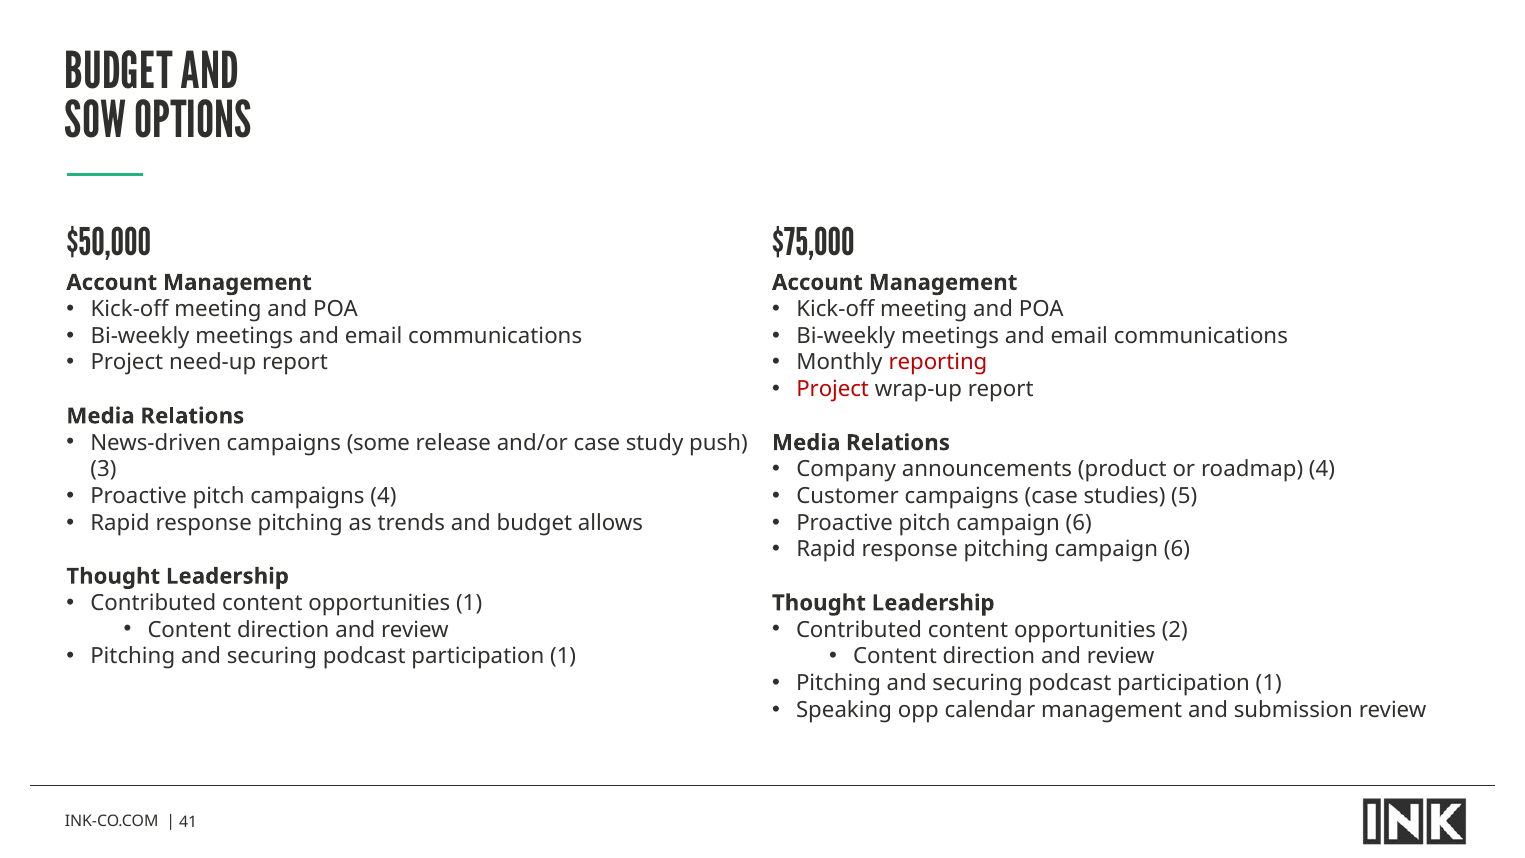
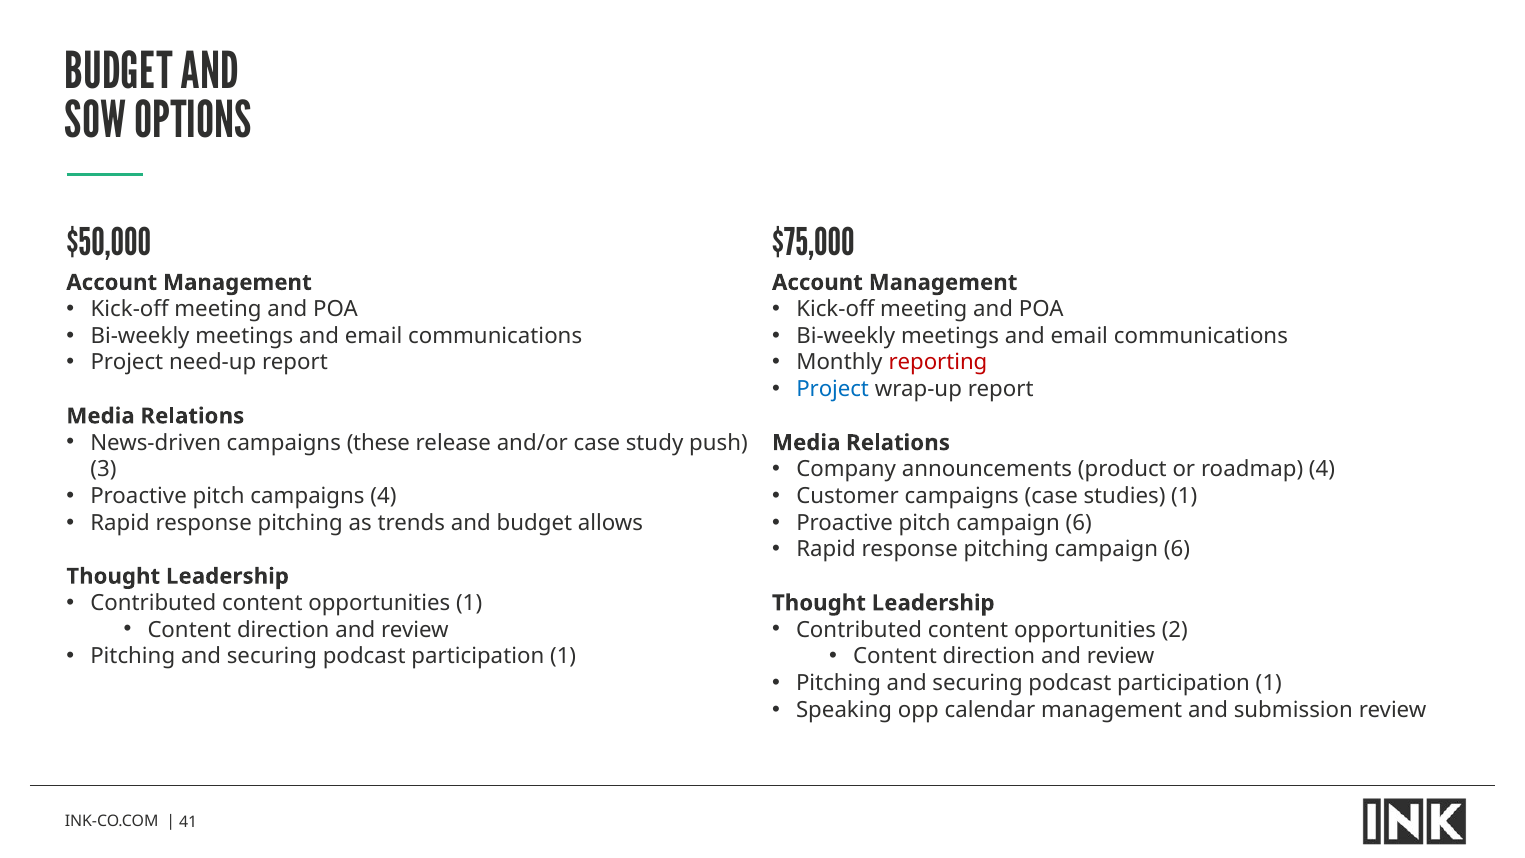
Project at (833, 389) colour: red -> blue
some: some -> these
studies 5: 5 -> 1
